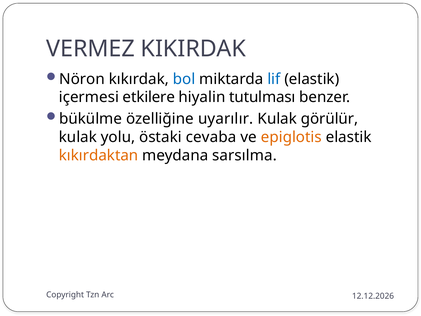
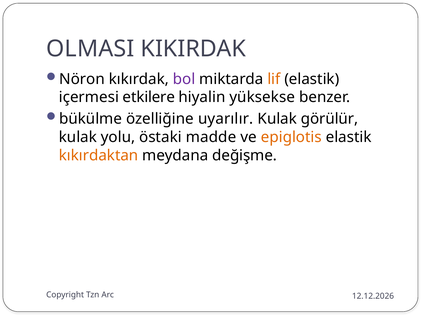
VERMEZ: VERMEZ -> OLMASI
bol colour: blue -> purple
lif colour: blue -> orange
tutulması: tutulması -> yüksekse
cevaba: cevaba -> madde
sarsılma: sarsılma -> değişme
